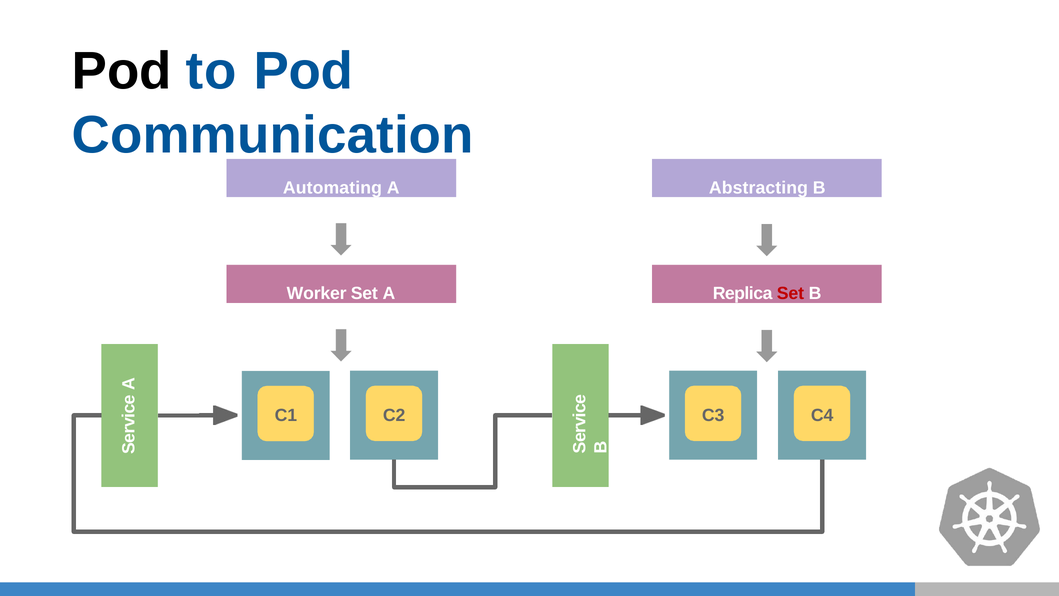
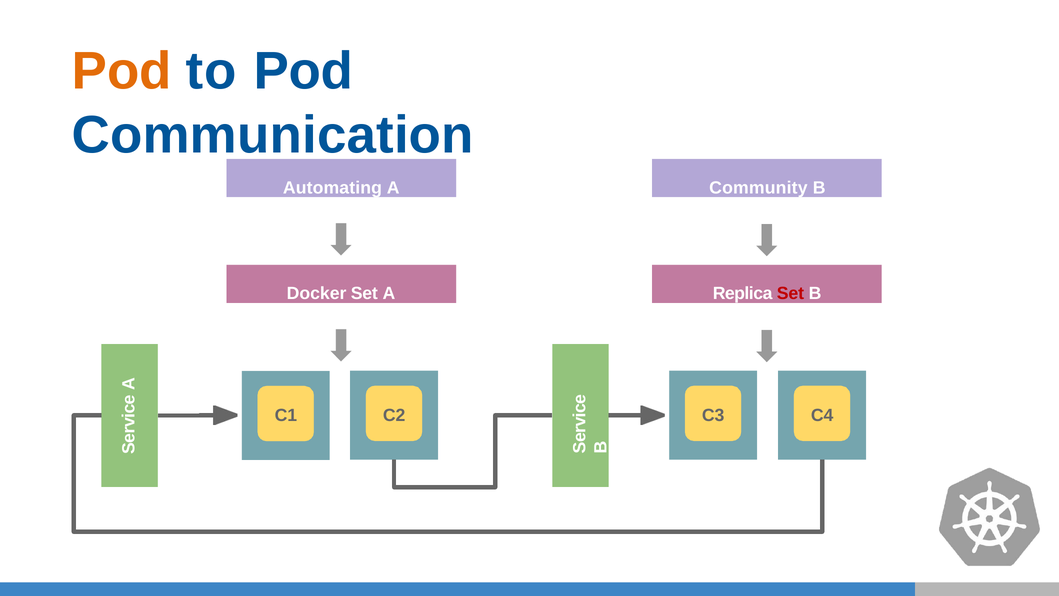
Pod at (122, 71) colour: black -> orange
Abstracting: Abstracting -> Community
Worker: Worker -> Docker
